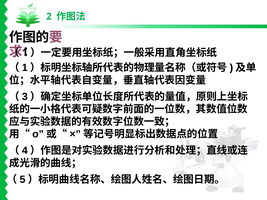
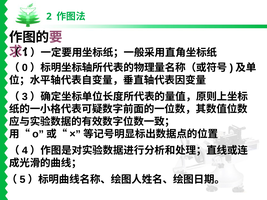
1 at (25, 68): 1 -> 0
